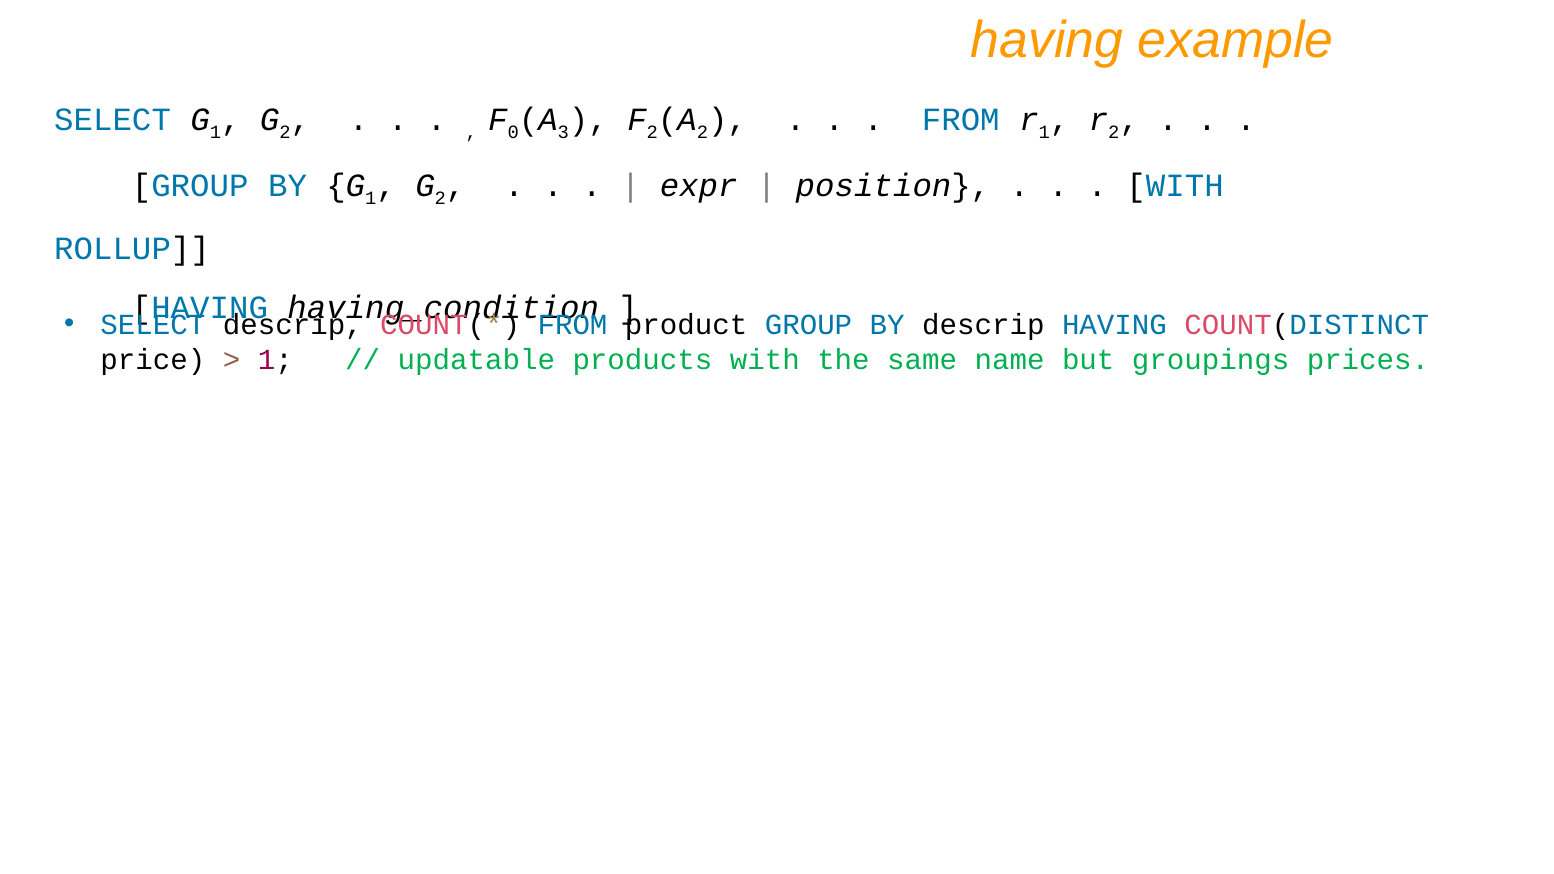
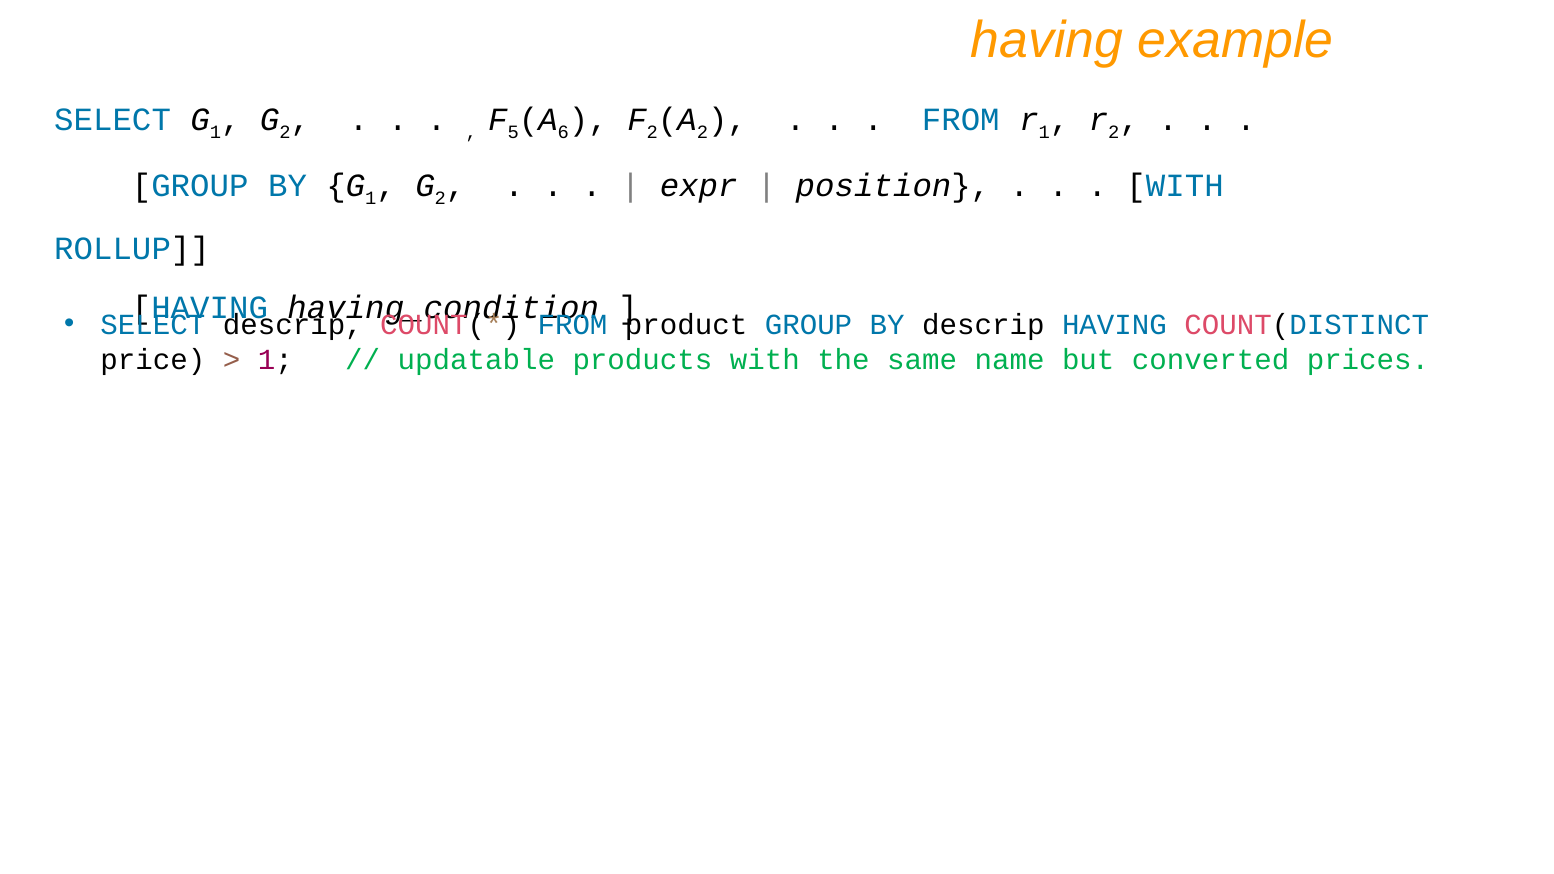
0: 0 -> 5
3: 3 -> 6
groupings: groupings -> converted
